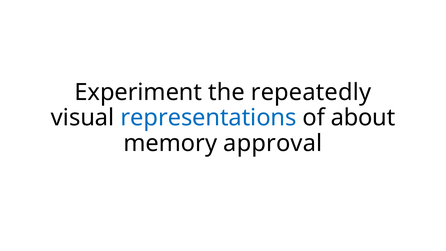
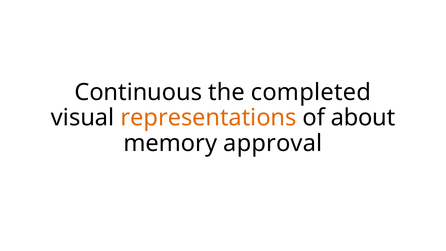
Experiment: Experiment -> Continuous
repeatedly: repeatedly -> completed
representations colour: blue -> orange
